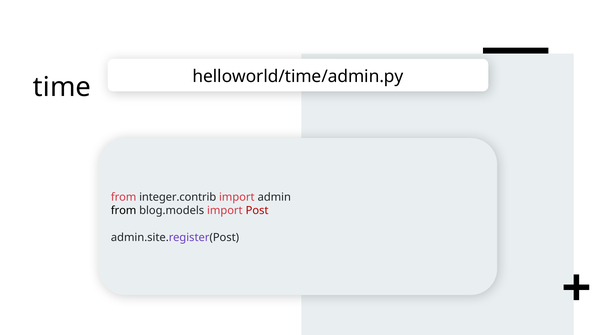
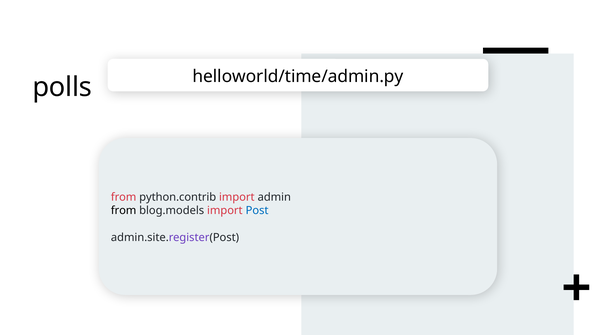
time: time -> polls
integer.contrib: integer.contrib -> python.contrib
Post colour: red -> blue
